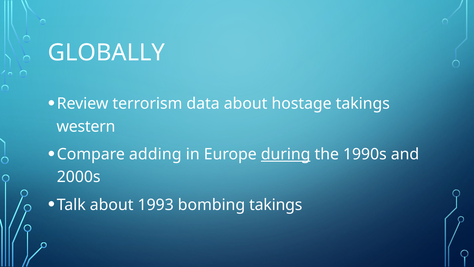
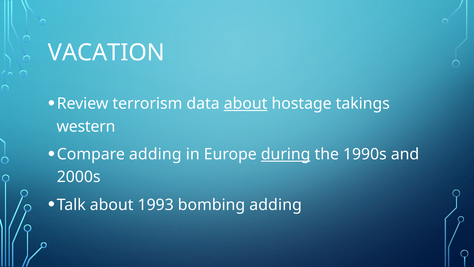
GLOBALLY: GLOBALLY -> VACATION
about at (246, 104) underline: none -> present
bombing takings: takings -> adding
